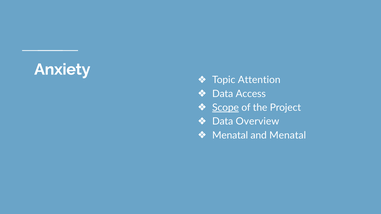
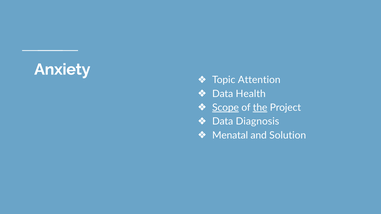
Access: Access -> Health
the underline: none -> present
Overview: Overview -> Diagnosis
and Menatal: Menatal -> Solution
